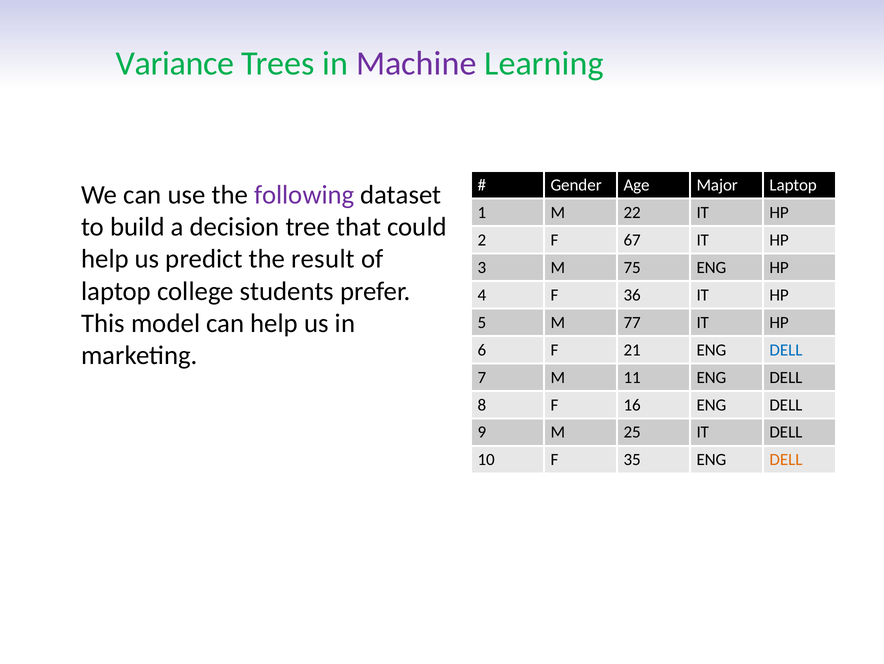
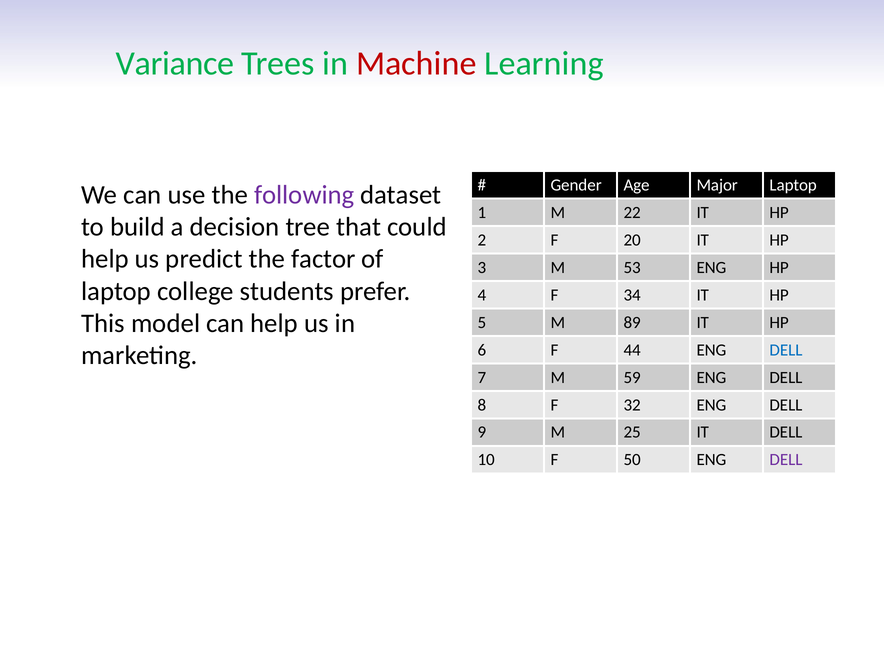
Machine colour: purple -> red
67: 67 -> 20
result: result -> factor
75: 75 -> 53
36: 36 -> 34
77: 77 -> 89
21: 21 -> 44
11: 11 -> 59
16: 16 -> 32
35: 35 -> 50
DELL at (786, 460) colour: orange -> purple
